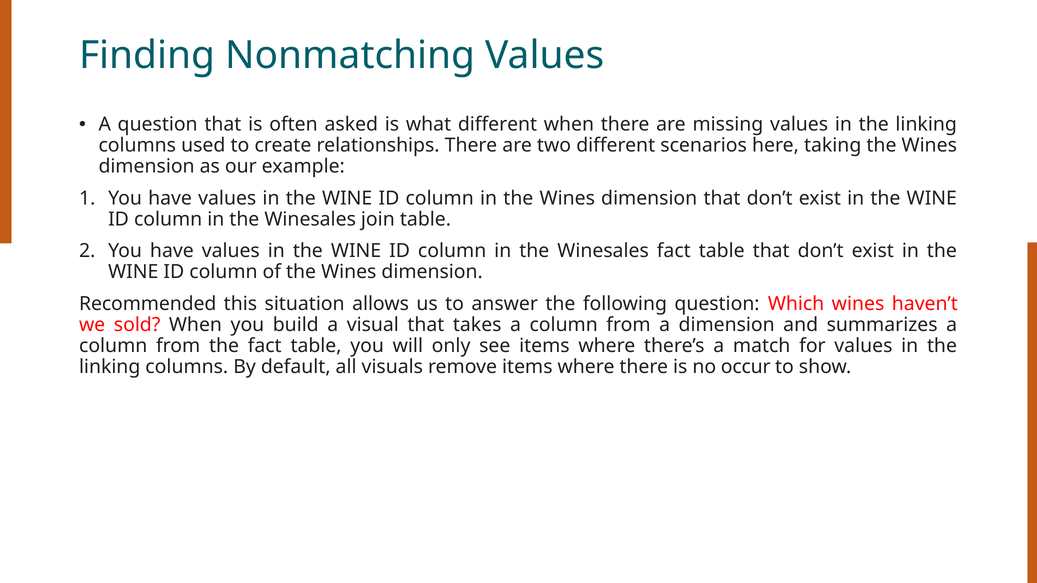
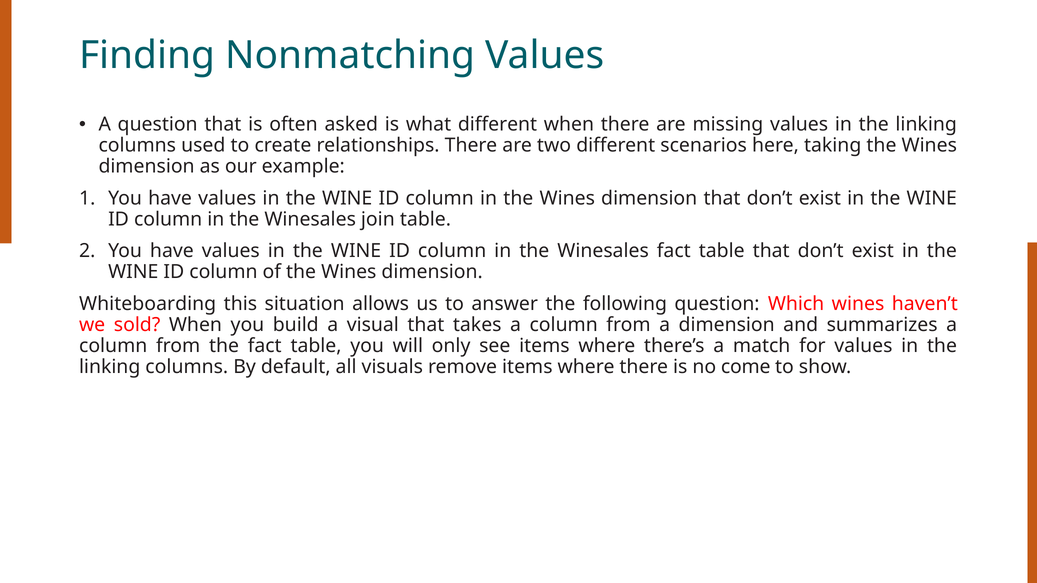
Recommended: Recommended -> Whiteboarding
occur: occur -> come
